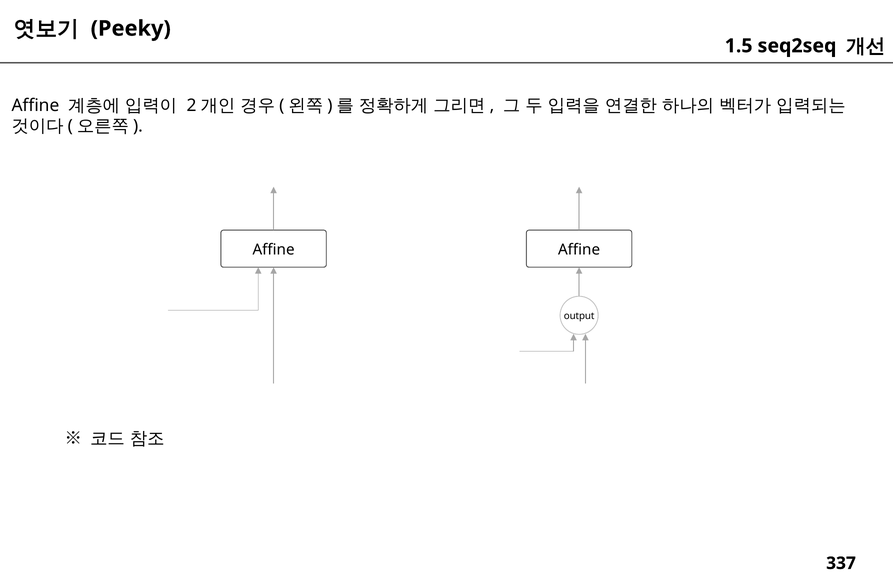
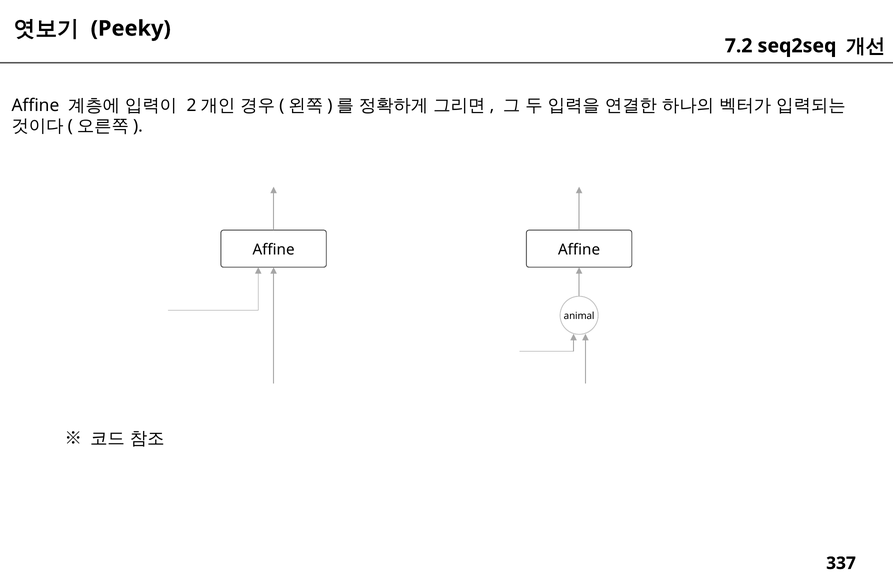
1.5: 1.5 -> 7.2
output: output -> animal
